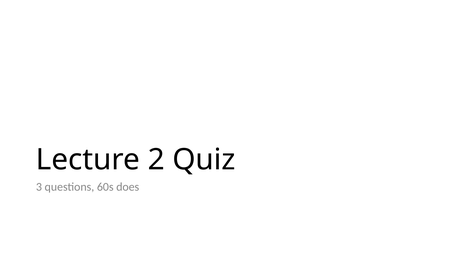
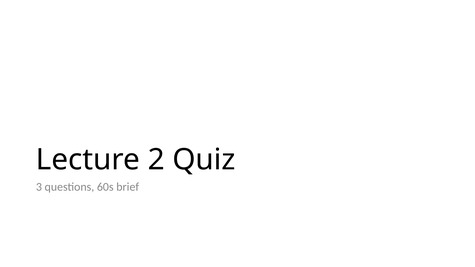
does: does -> brief
